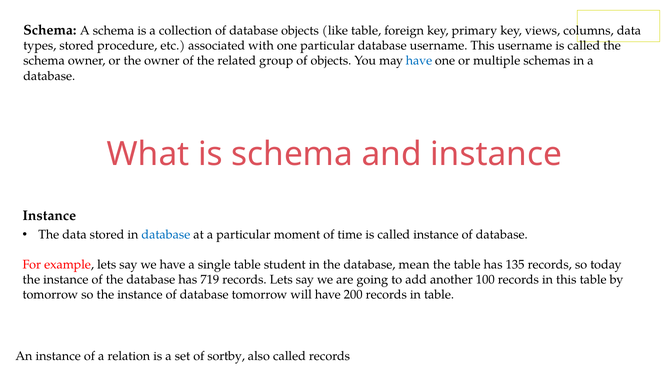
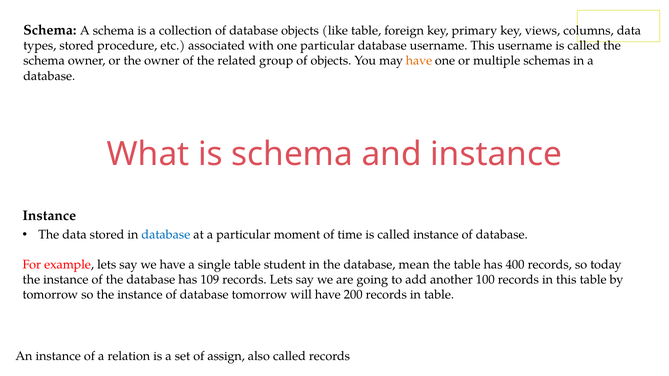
have at (419, 61) colour: blue -> orange
135: 135 -> 400
719: 719 -> 109
sortby: sortby -> assign
